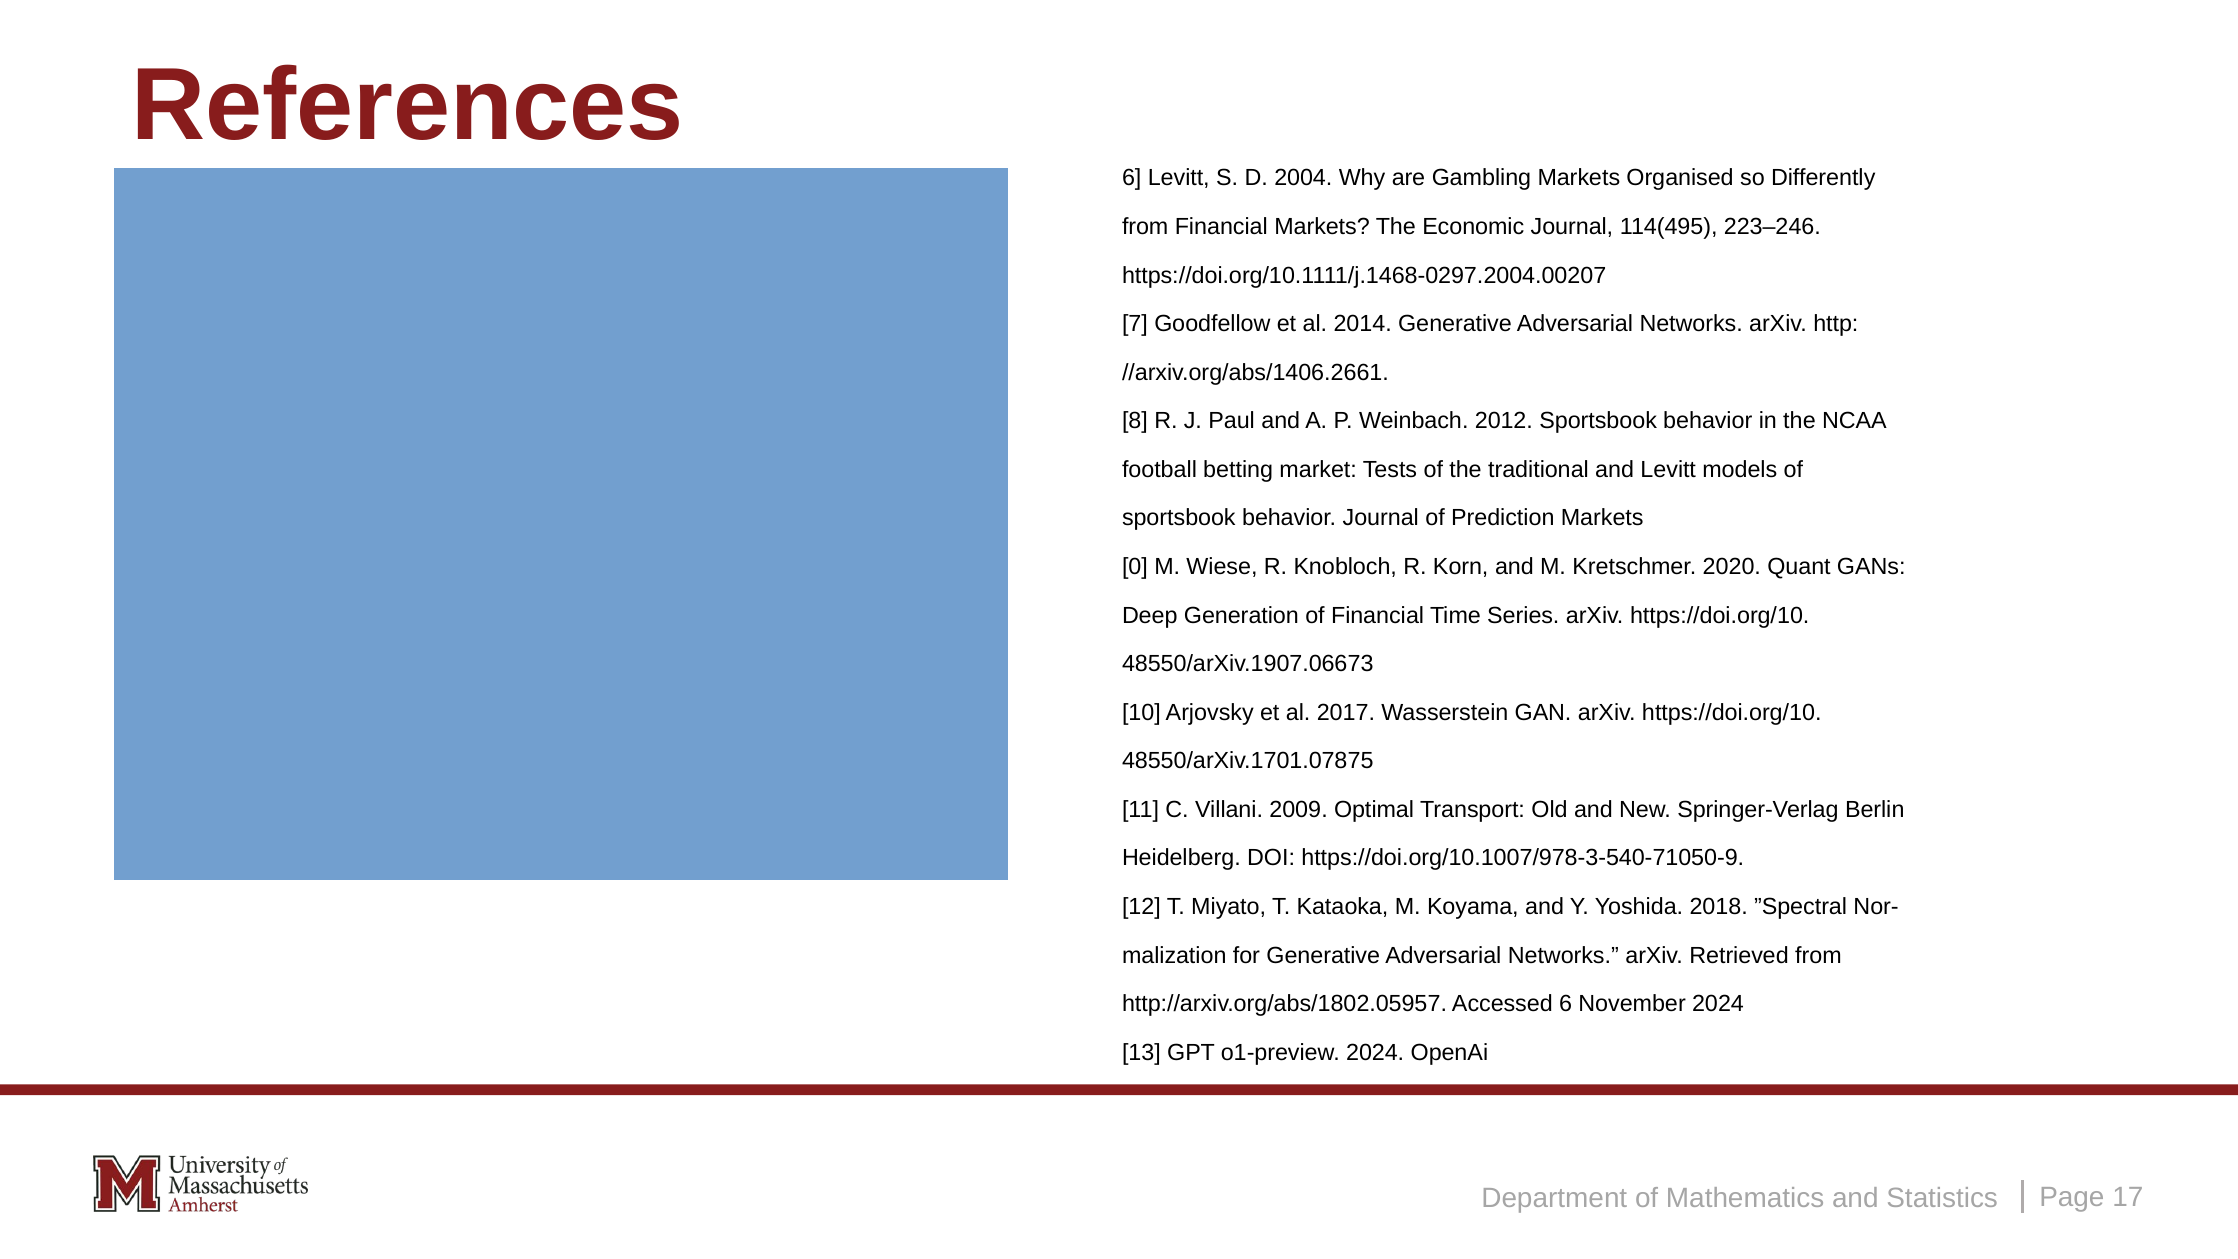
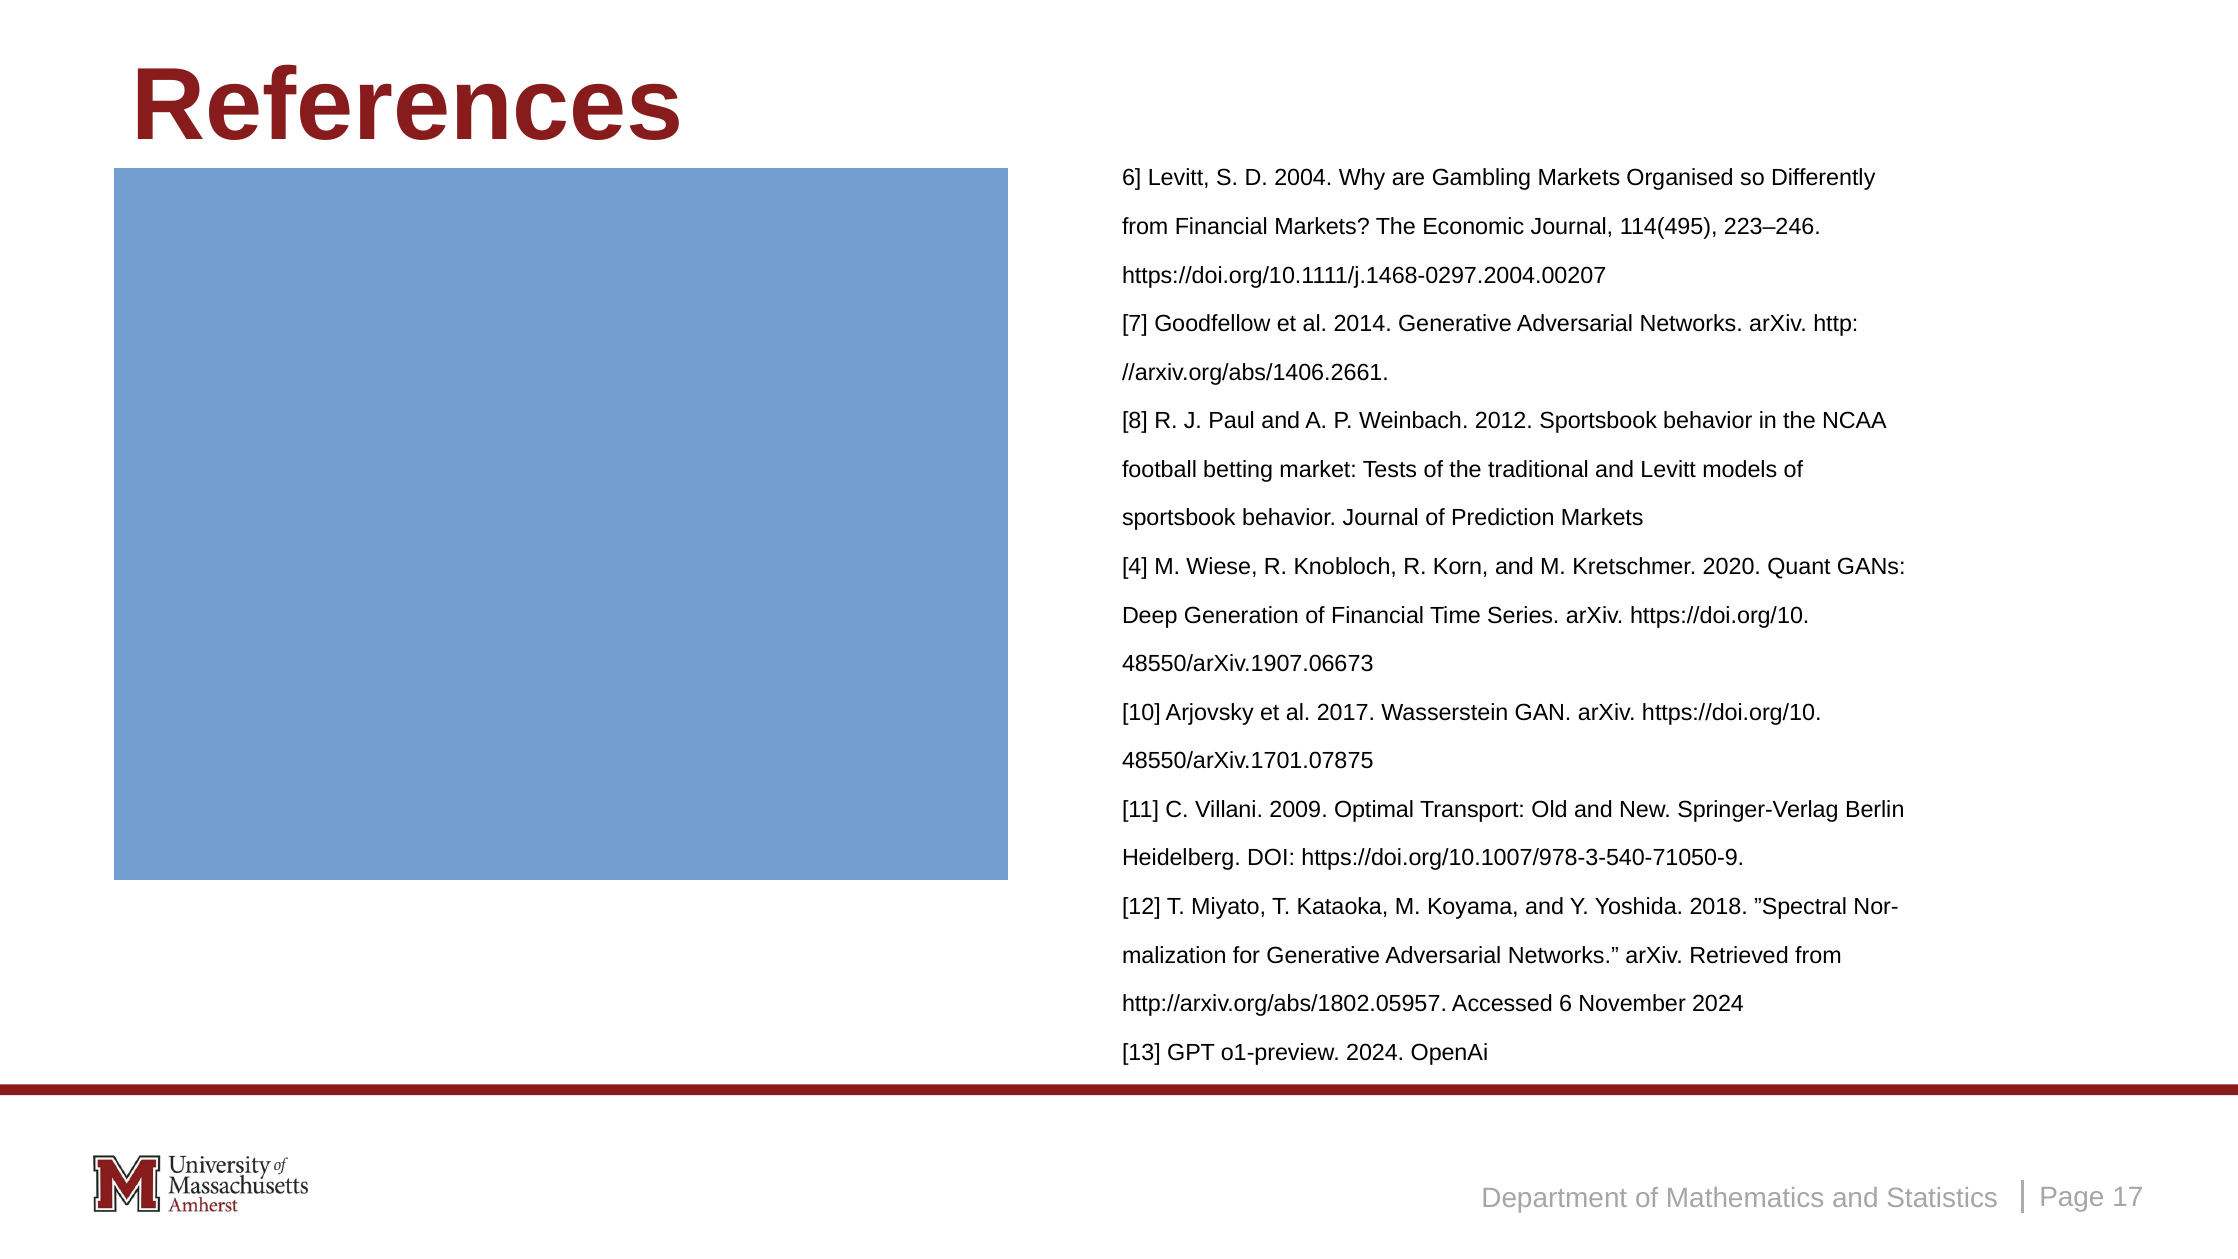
0: 0 -> 4
